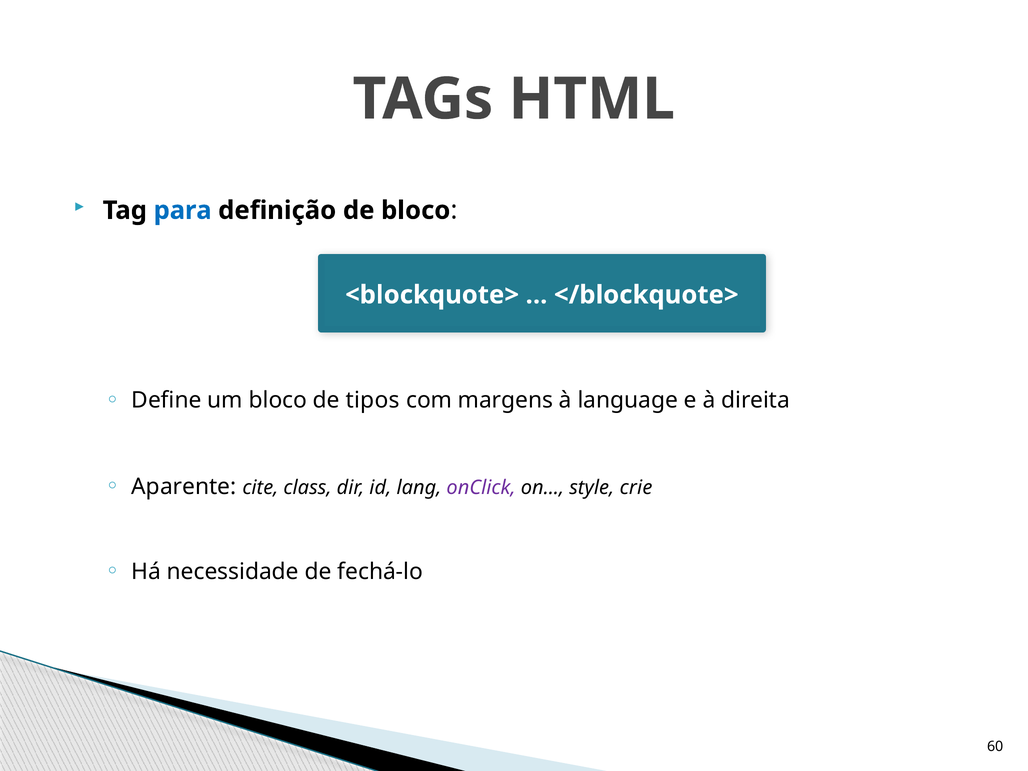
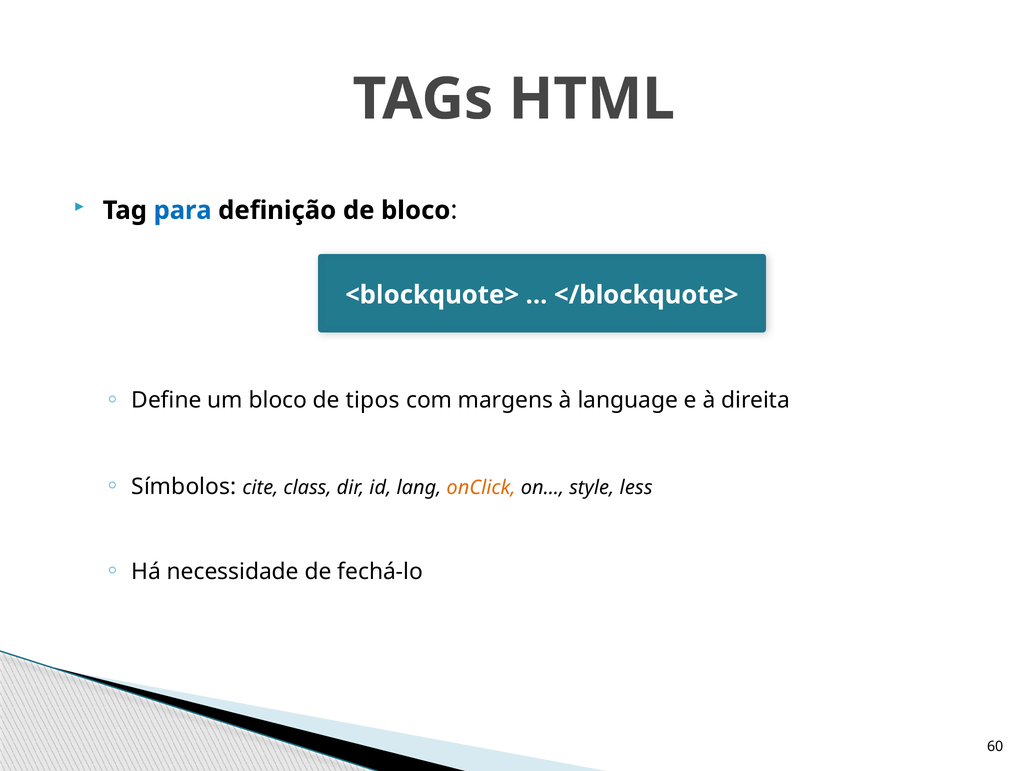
Aparente: Aparente -> Símbolos
onClick colour: purple -> orange
crie: crie -> less
